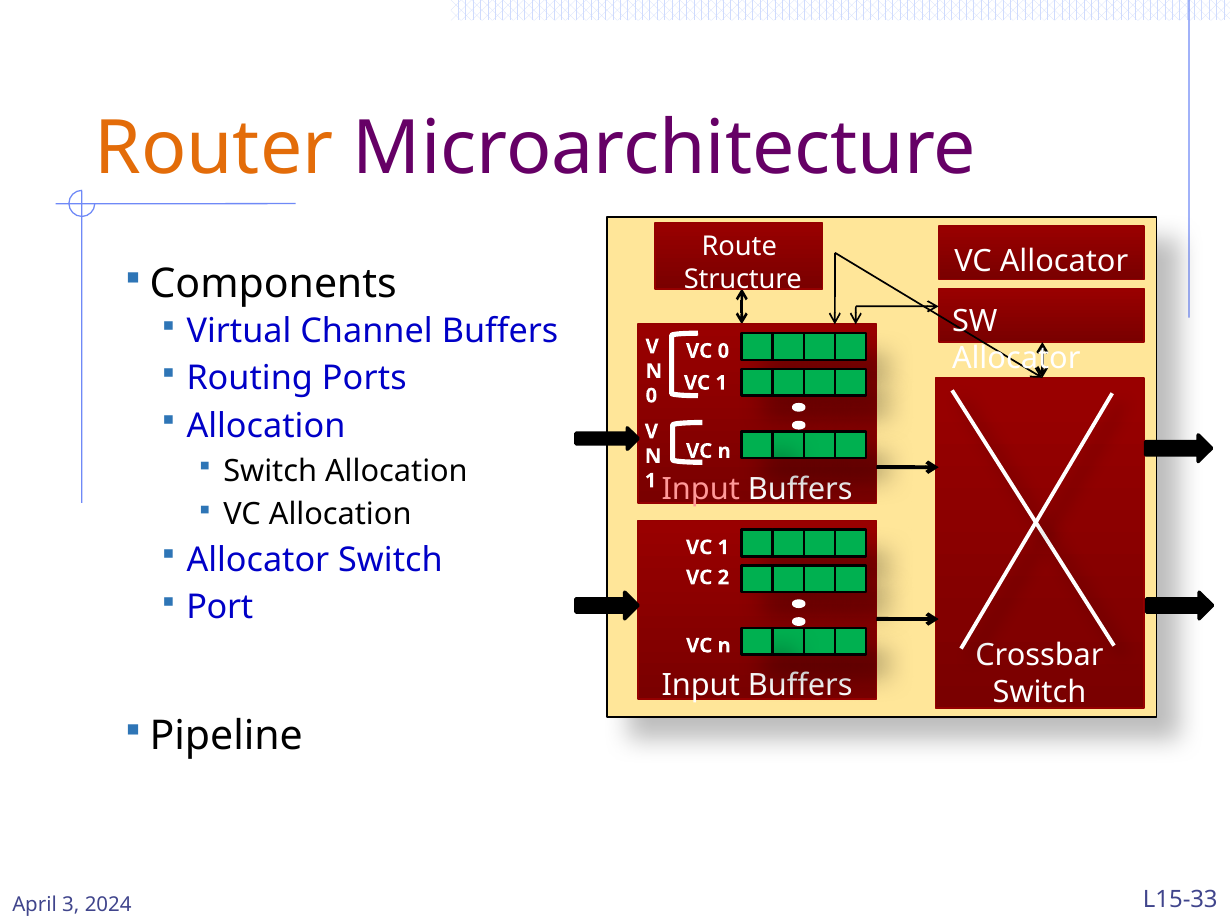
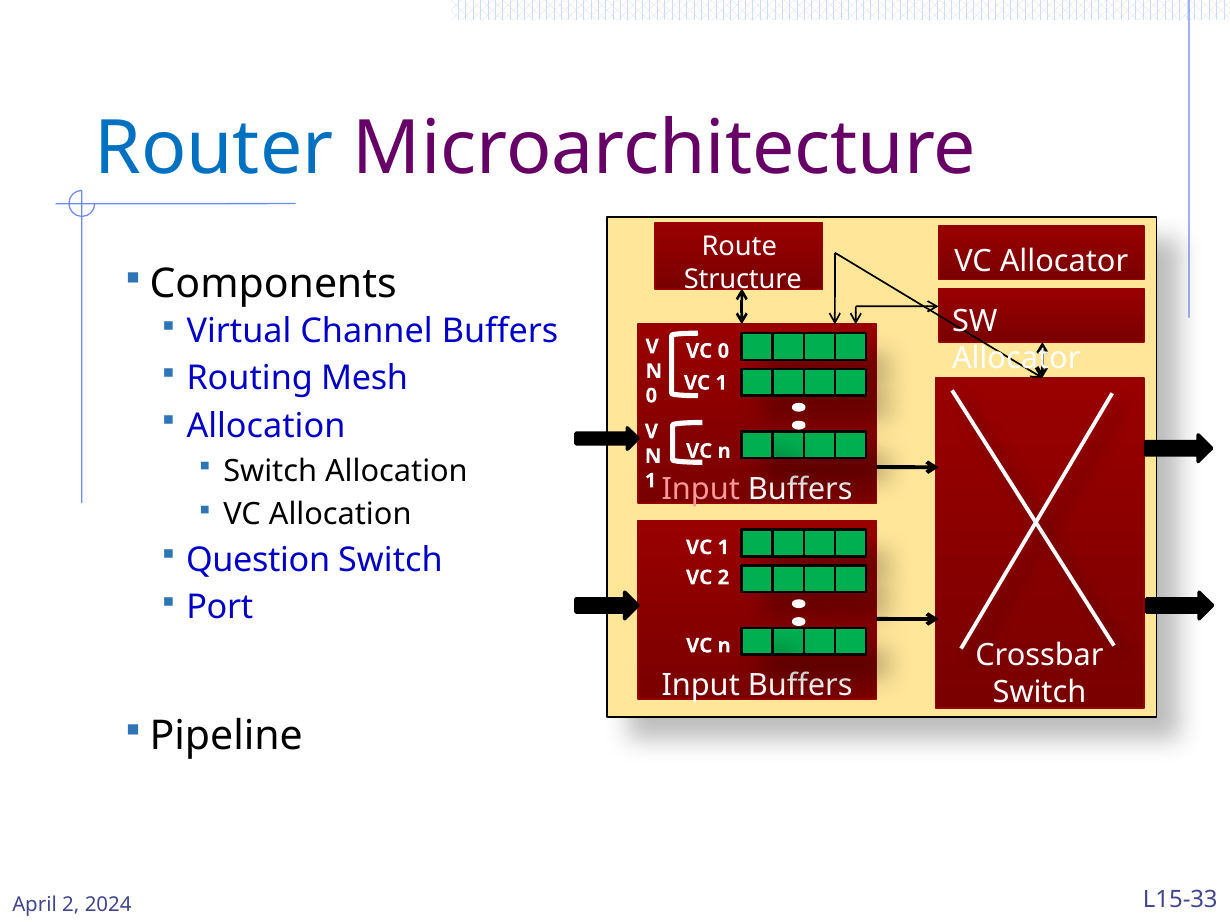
Router colour: orange -> blue
Ports: Ports -> Mesh
Allocator at (258, 560): Allocator -> Question
April 3: 3 -> 2
